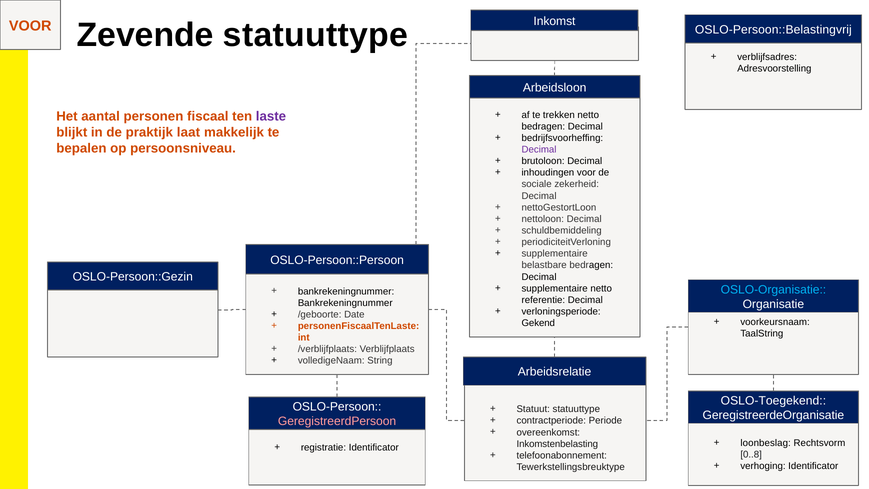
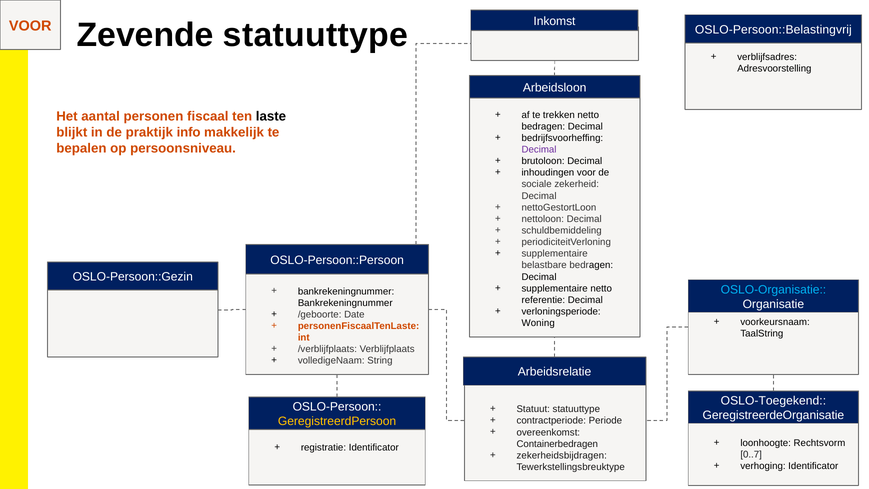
laste colour: purple -> black
laat: laat -> info
Gekend: Gekend -> Woning
GeregistreerdPersoon colour: pink -> yellow
loonbeslag: loonbeslag -> loonhoogte
Inkomstenbelasting: Inkomstenbelasting -> Containerbedragen
0..8: 0..8 -> 0..7
telefoonabonnement: telefoonabonnement -> zekerheidsbijdragen
